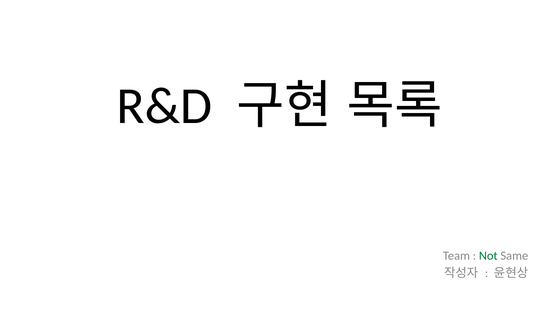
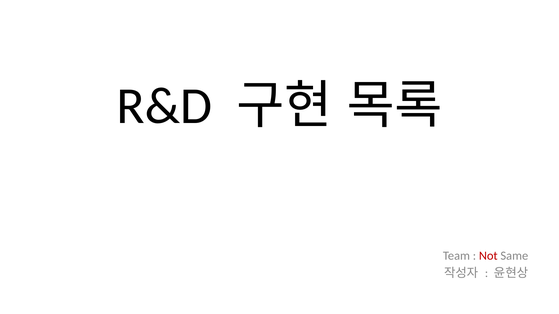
Not colour: green -> red
